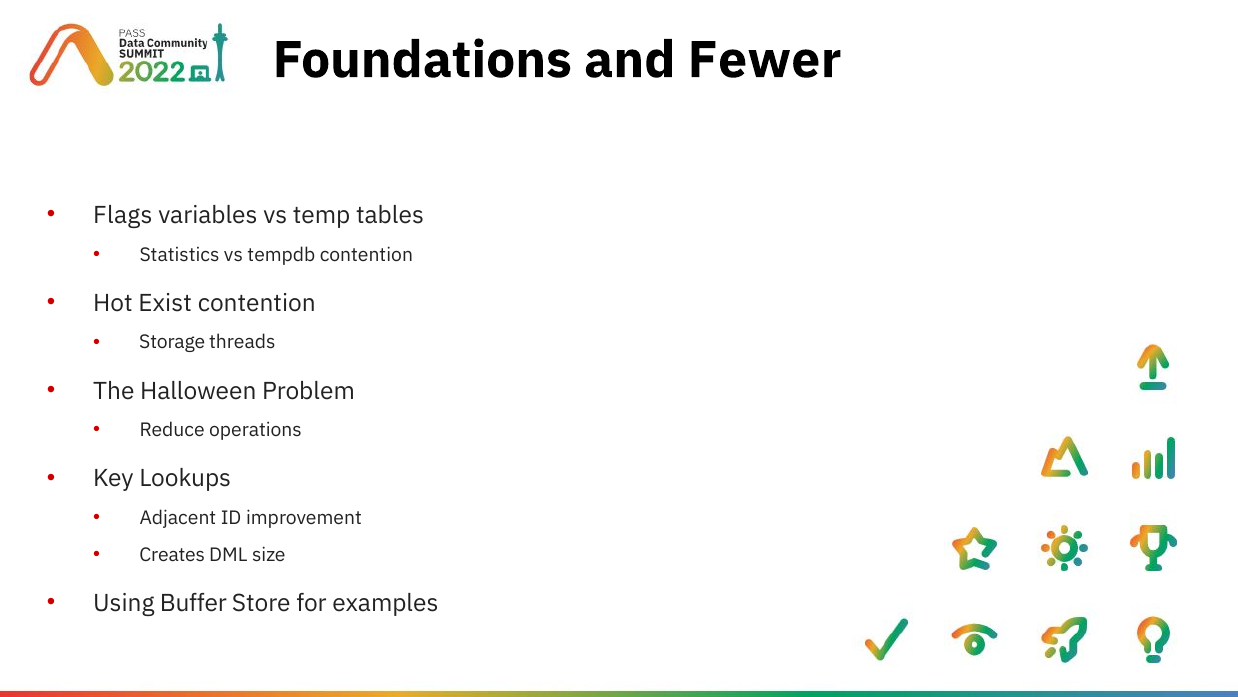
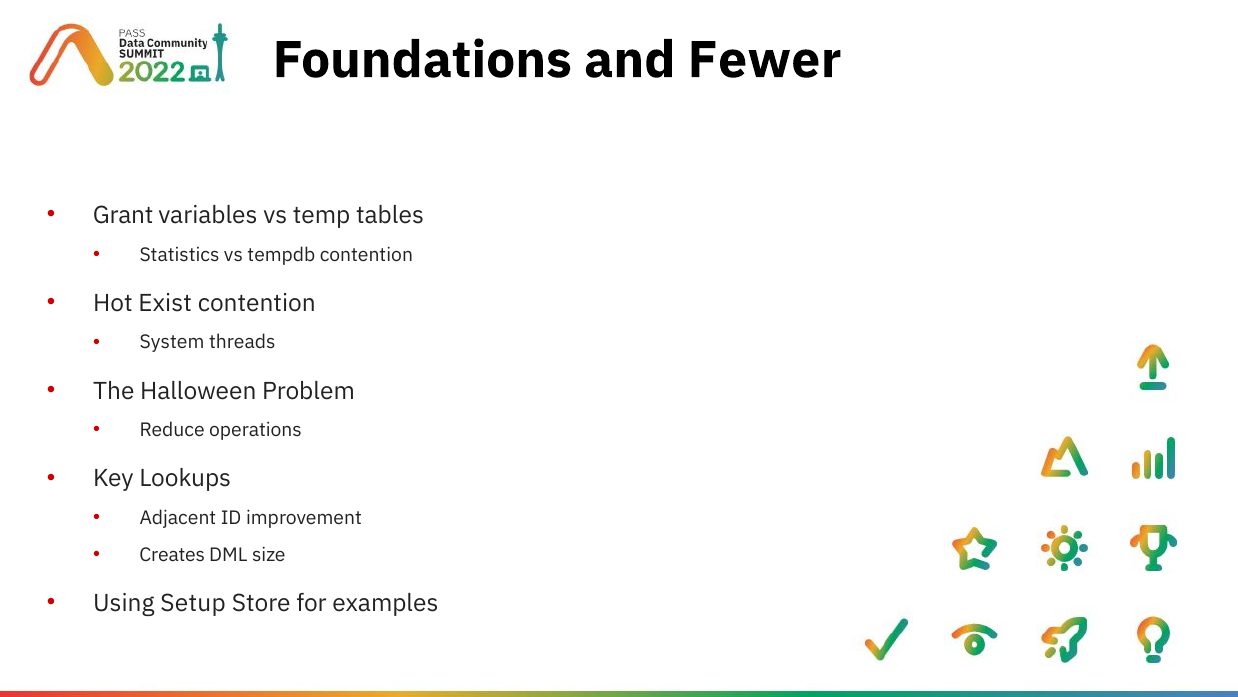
Flags: Flags -> Grant
Storage: Storage -> System
Buffer: Buffer -> Setup
